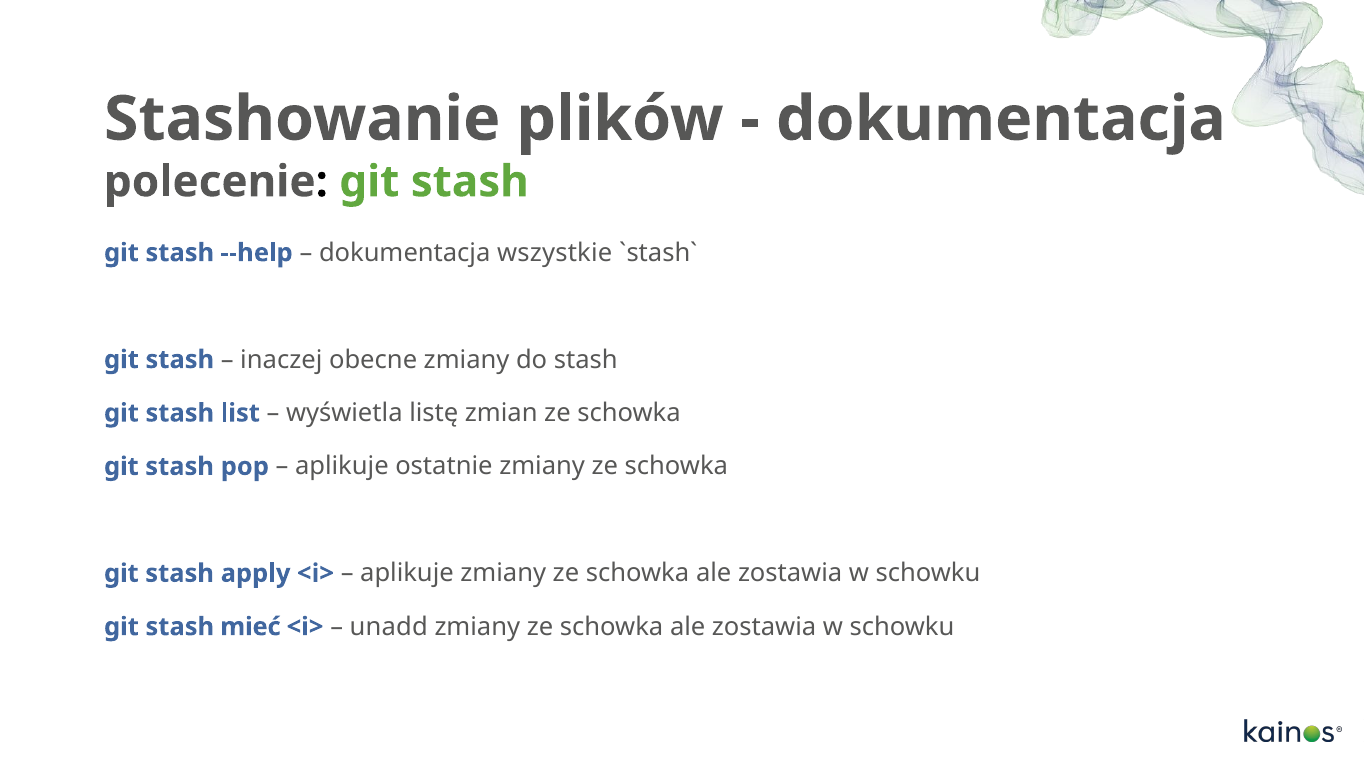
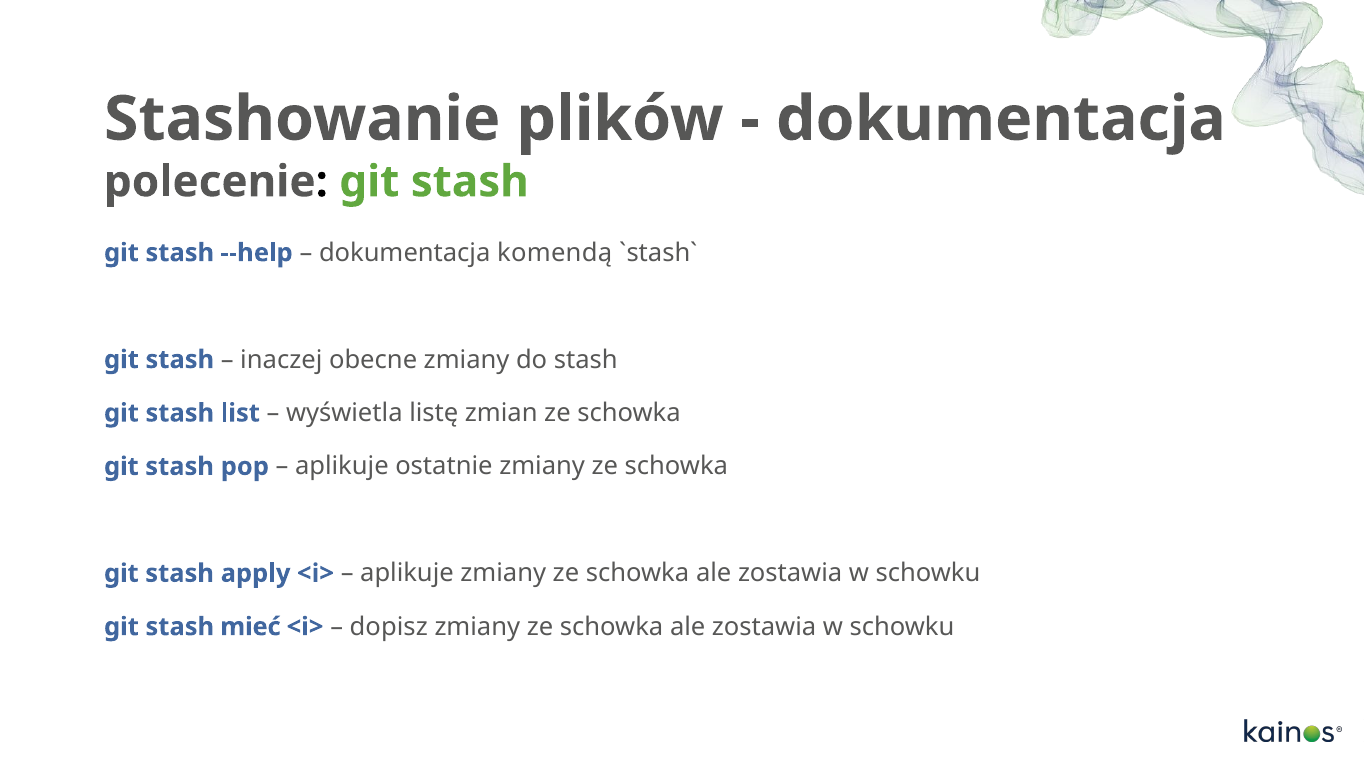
wszystkie: wszystkie -> komendą
unadd: unadd -> dopisz
